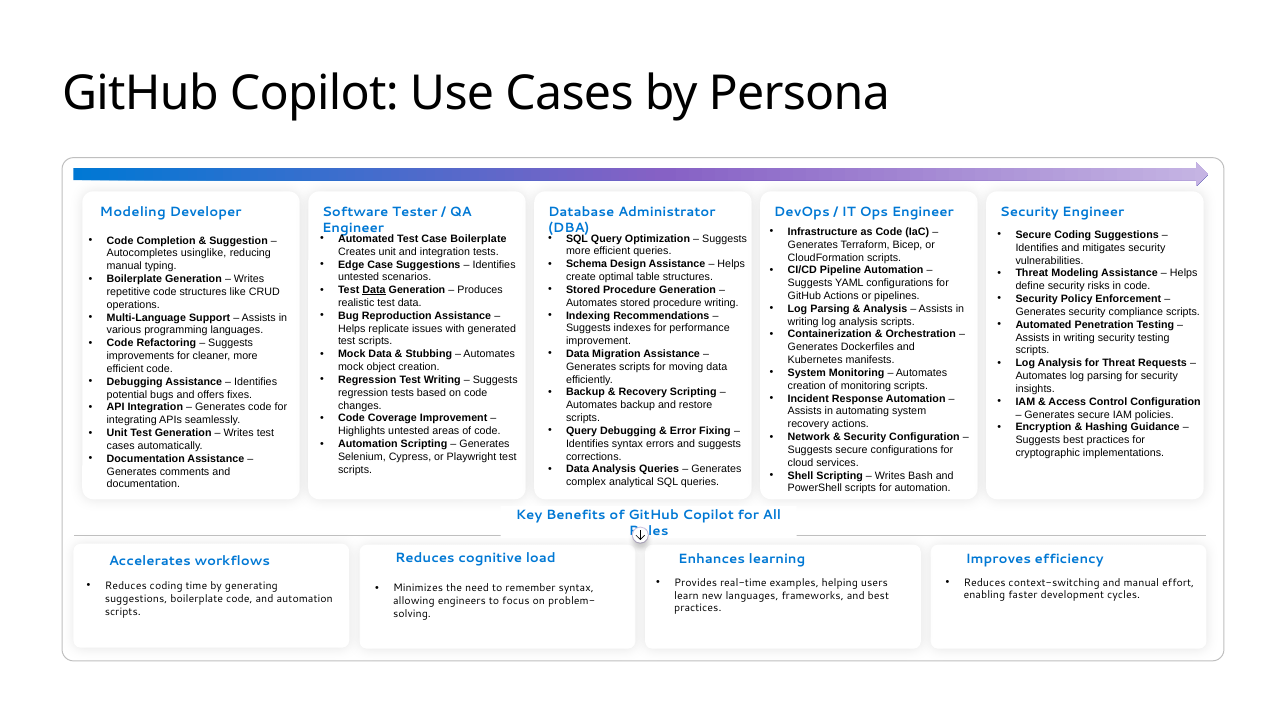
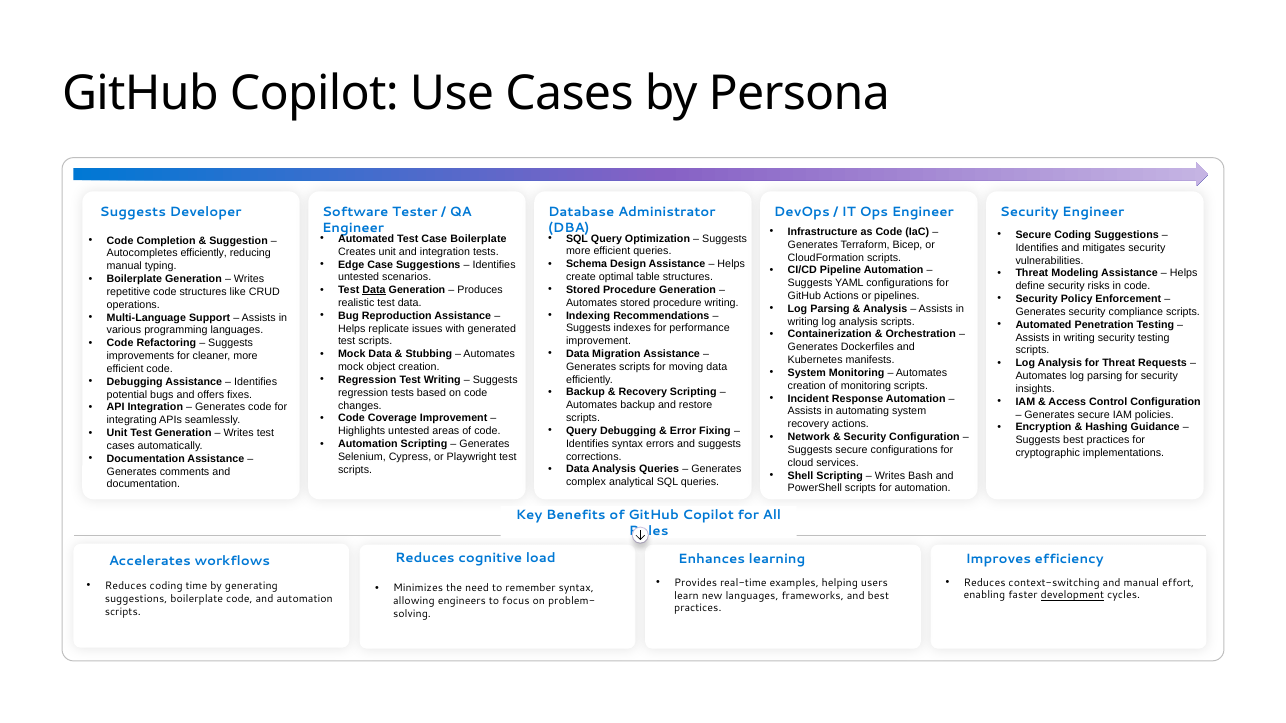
Modeling at (133, 212): Modeling -> Suggests
Autocompletes usinglike: usinglike -> efficiently
development underline: none -> present
